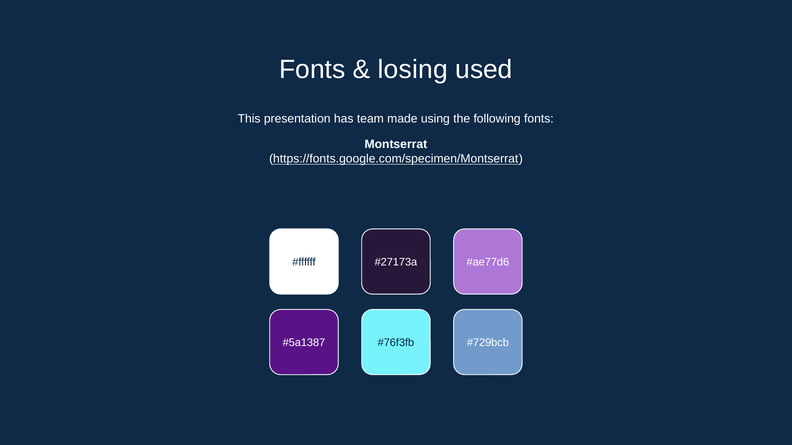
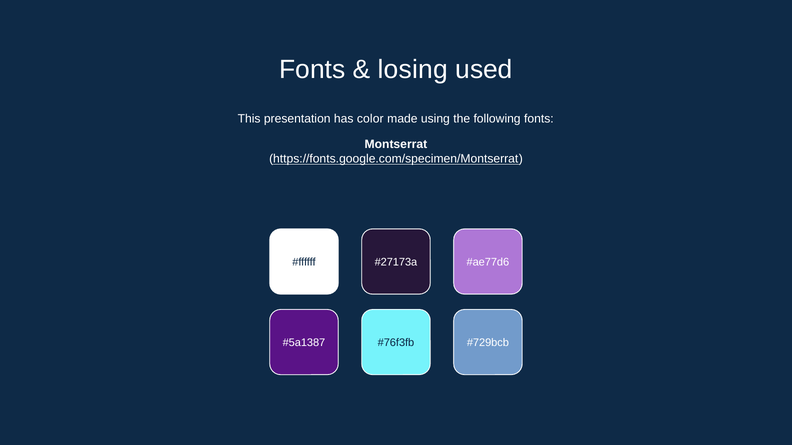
team: team -> color
